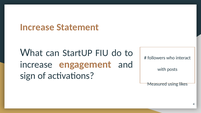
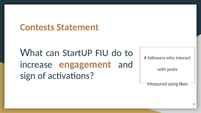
Increase at (37, 27): Increase -> Contests
